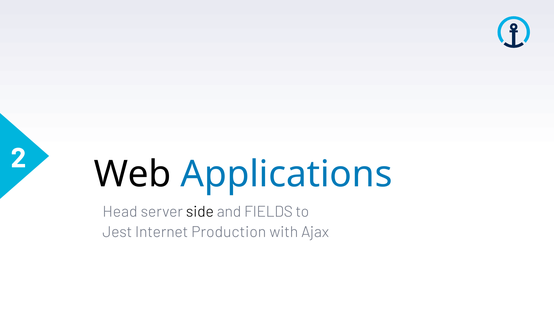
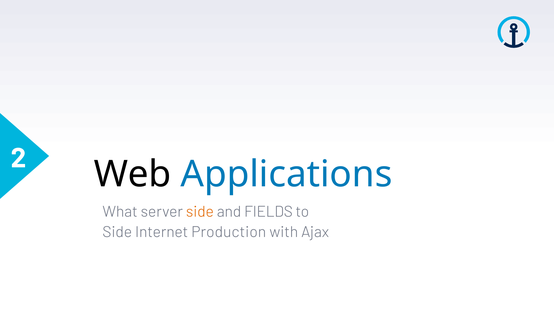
Head: Head -> What
side at (200, 211) colour: black -> orange
Jest at (117, 232): Jest -> Side
